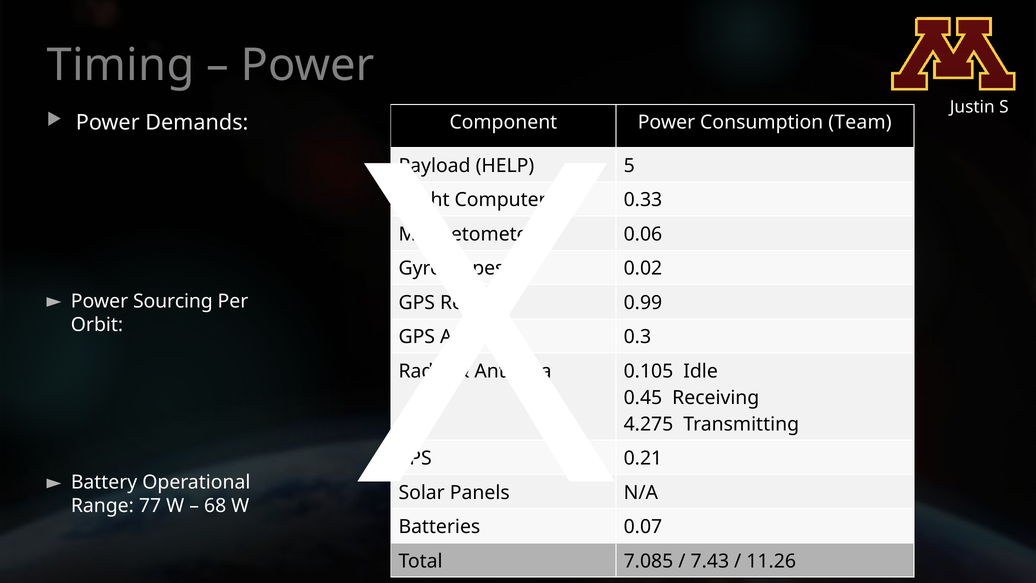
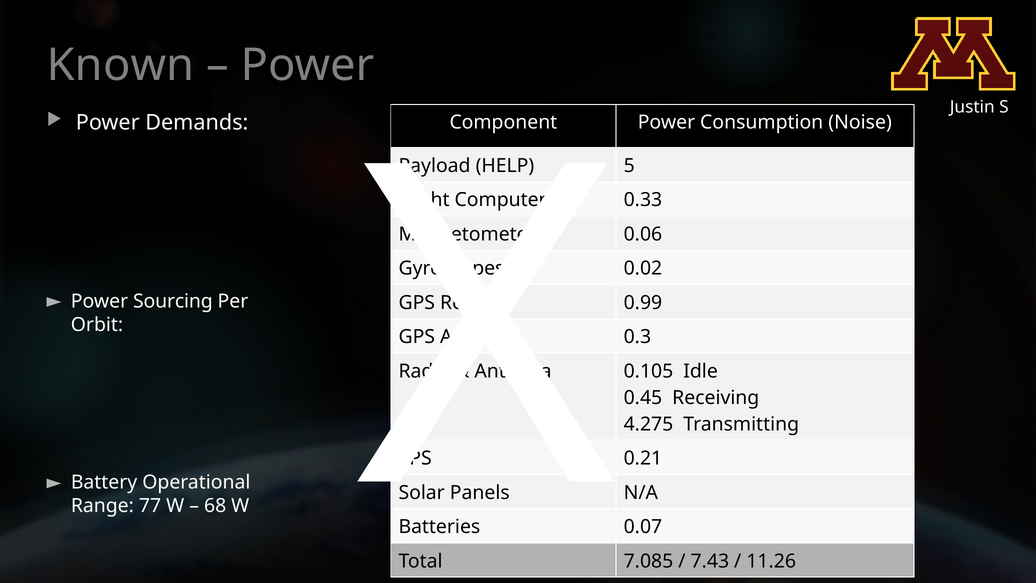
Timing: Timing -> Known
Team: Team -> Noise
